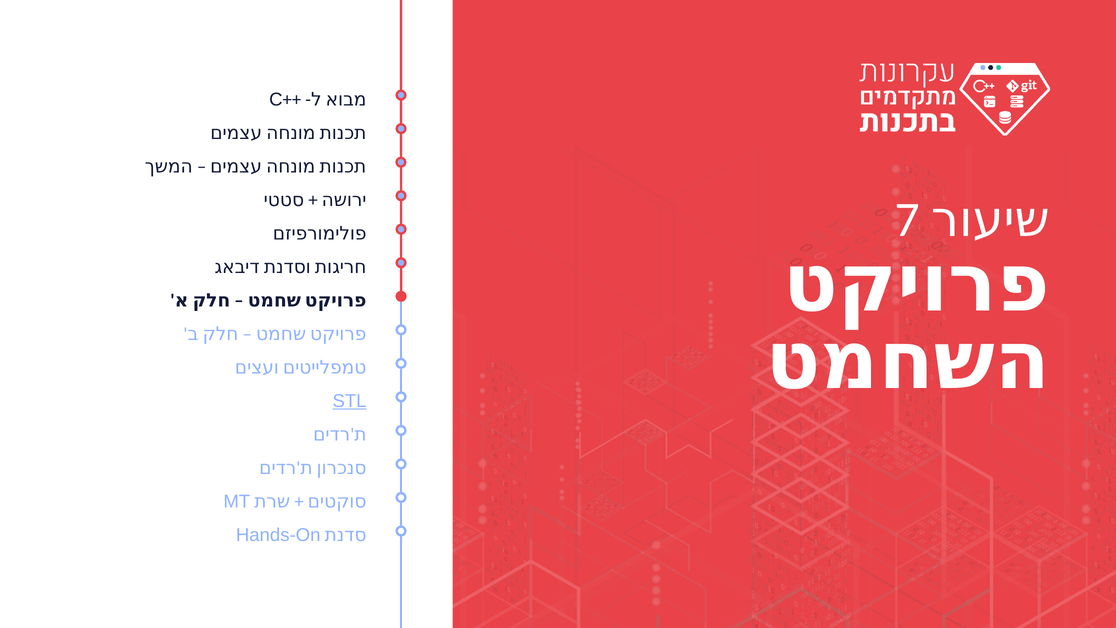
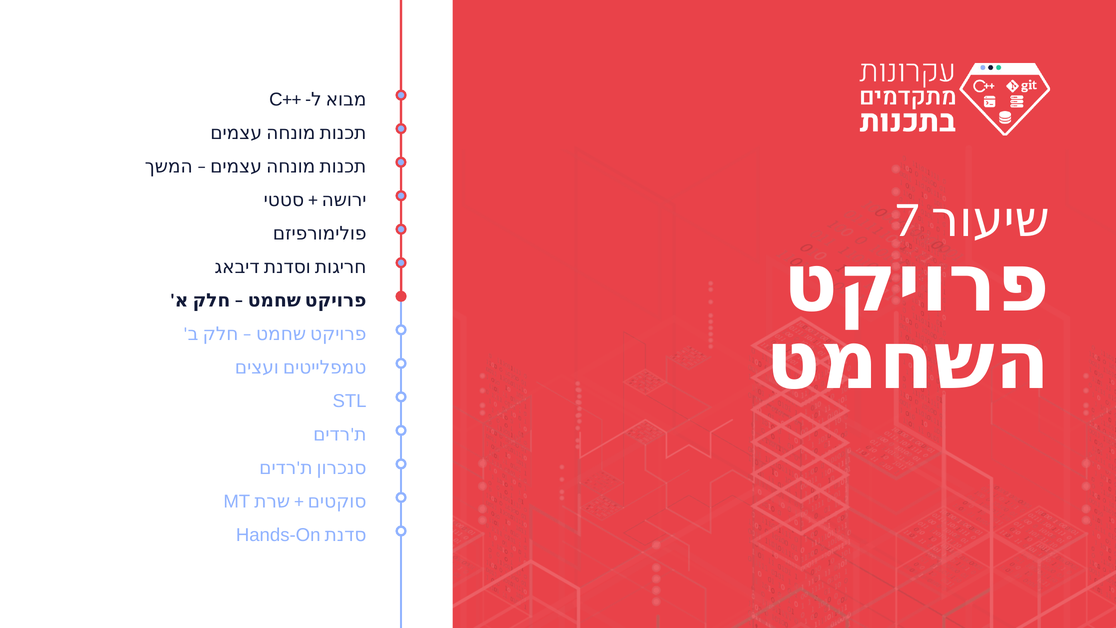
STL underline: present -> none
